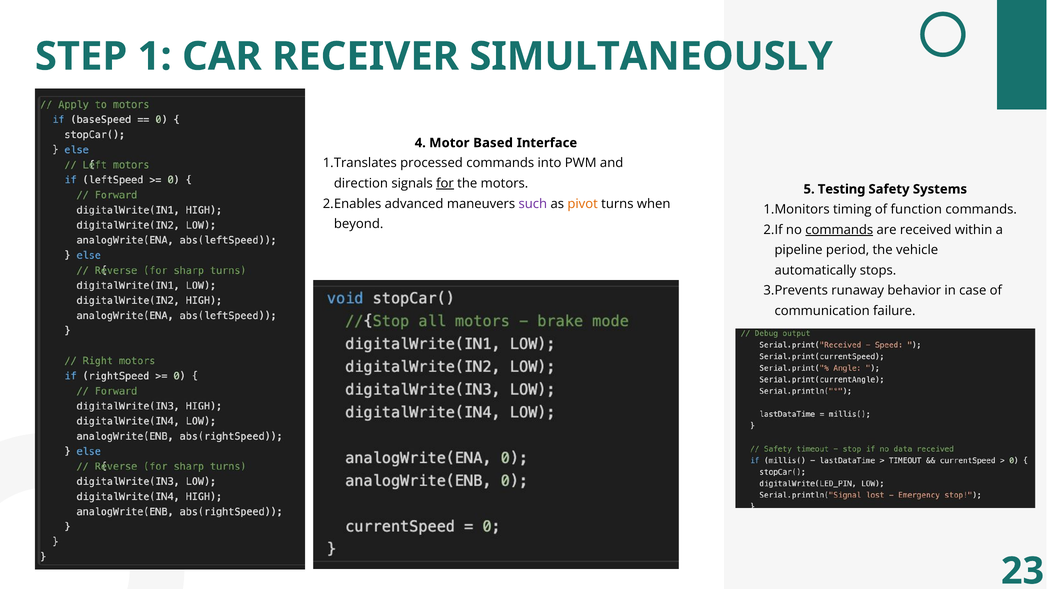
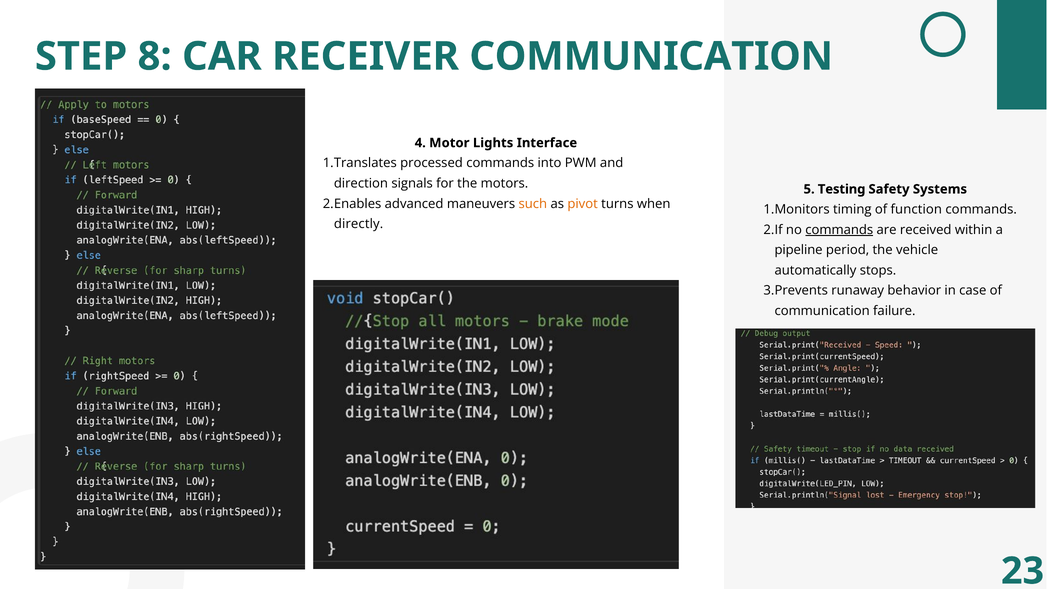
1: 1 -> 8
RECEIVER SIMULTANEOUSLY: SIMULTANEOUSLY -> COMMUNICATION
Based: Based -> Lights
for underline: present -> none
such colour: purple -> orange
beyond: beyond -> directly
